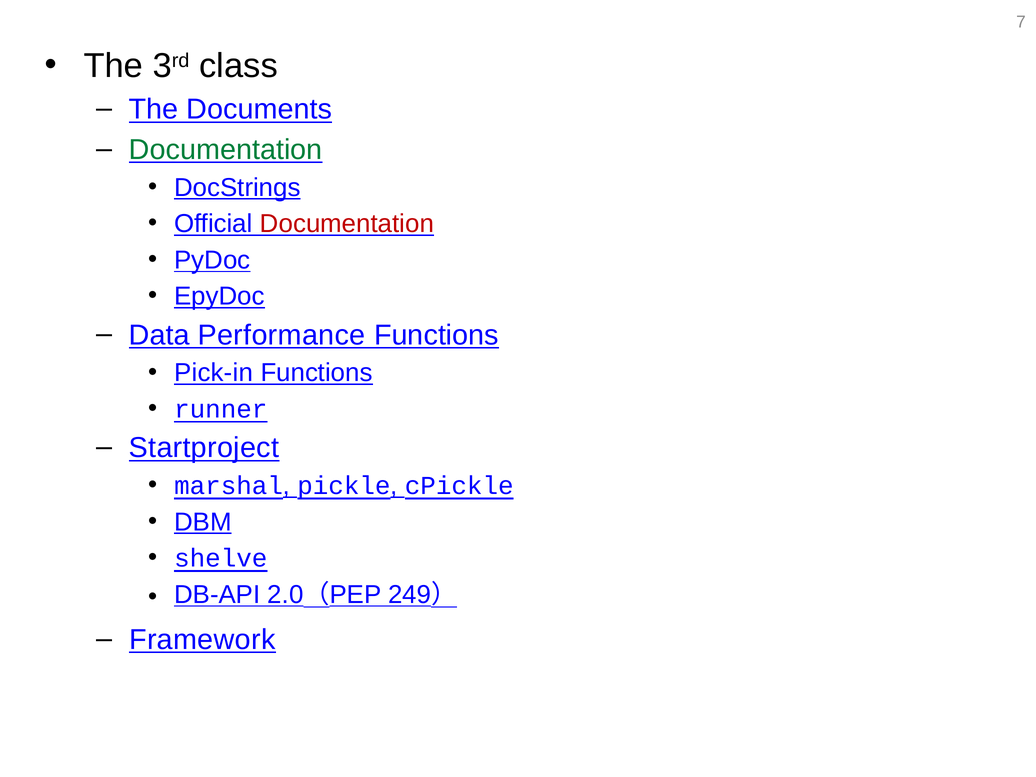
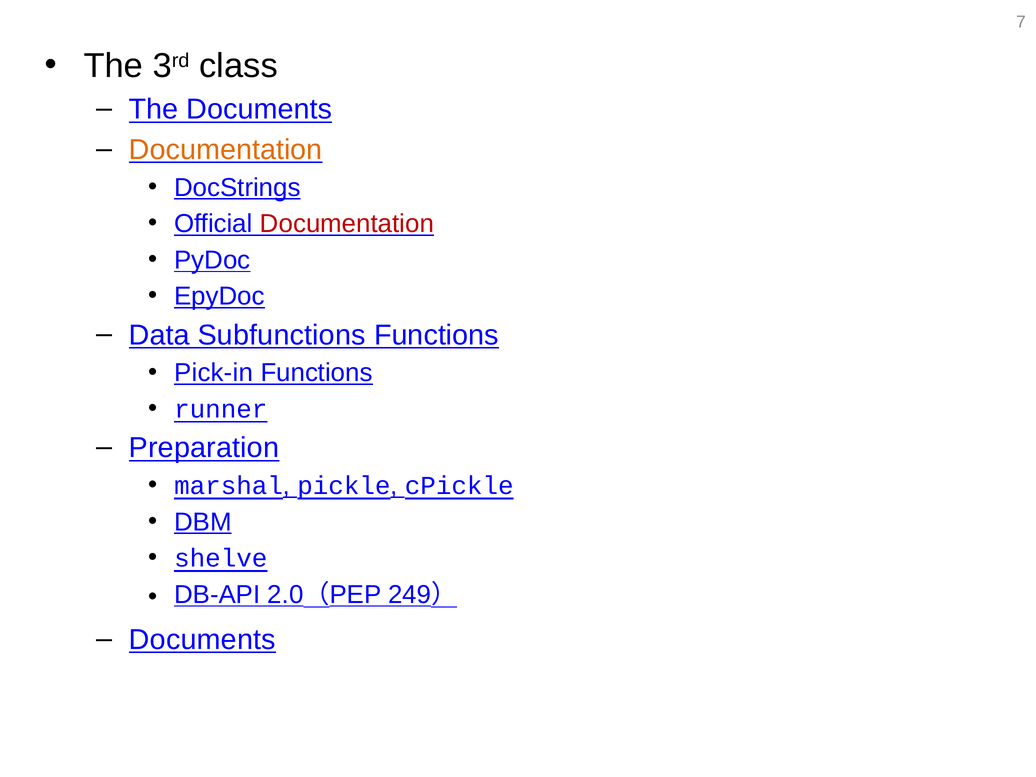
Documentation at (226, 150) colour: green -> orange
Performance: Performance -> Subfunctions
Startproject: Startproject -> Preparation
Framework at (202, 640): Framework -> Documents
